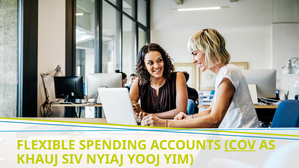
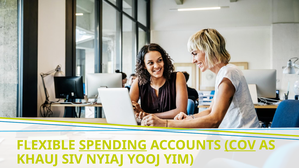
SPENDING underline: none -> present
